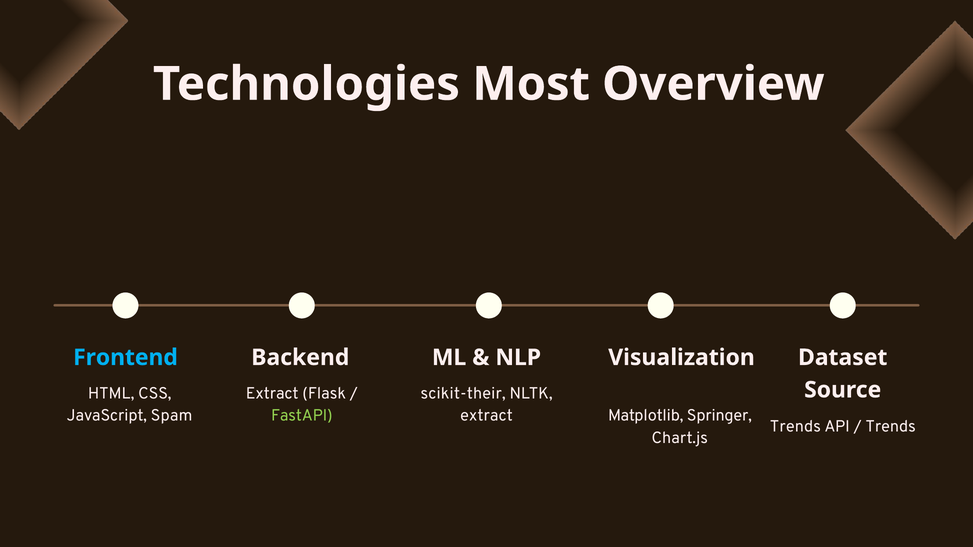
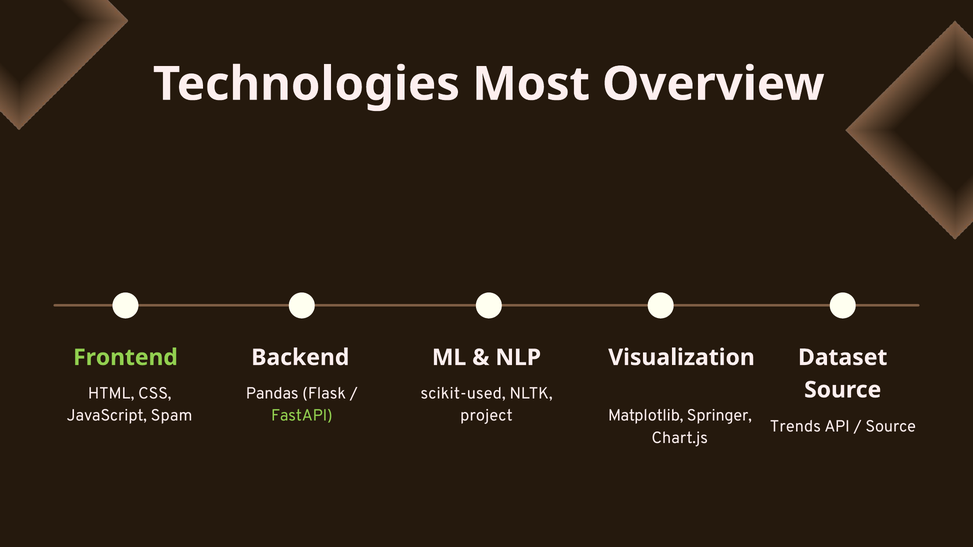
Frontend colour: light blue -> light green
Extract at (272, 393): Extract -> Pandas
scikit-their: scikit-their -> scikit-used
extract at (487, 416): extract -> project
Trends at (891, 426): Trends -> Source
